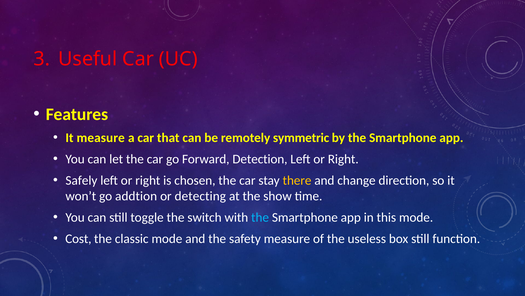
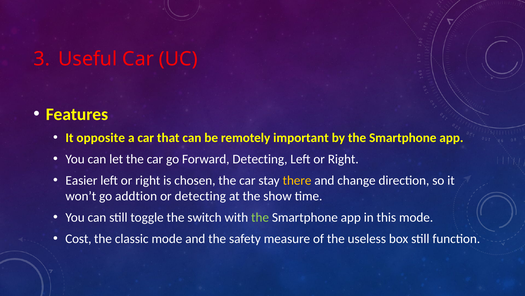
It measure: measure -> opposite
symmetric: symmetric -> important
Forward Detection: Detection -> Detecting
Safely: Safely -> Easier
the at (260, 217) colour: light blue -> light green
